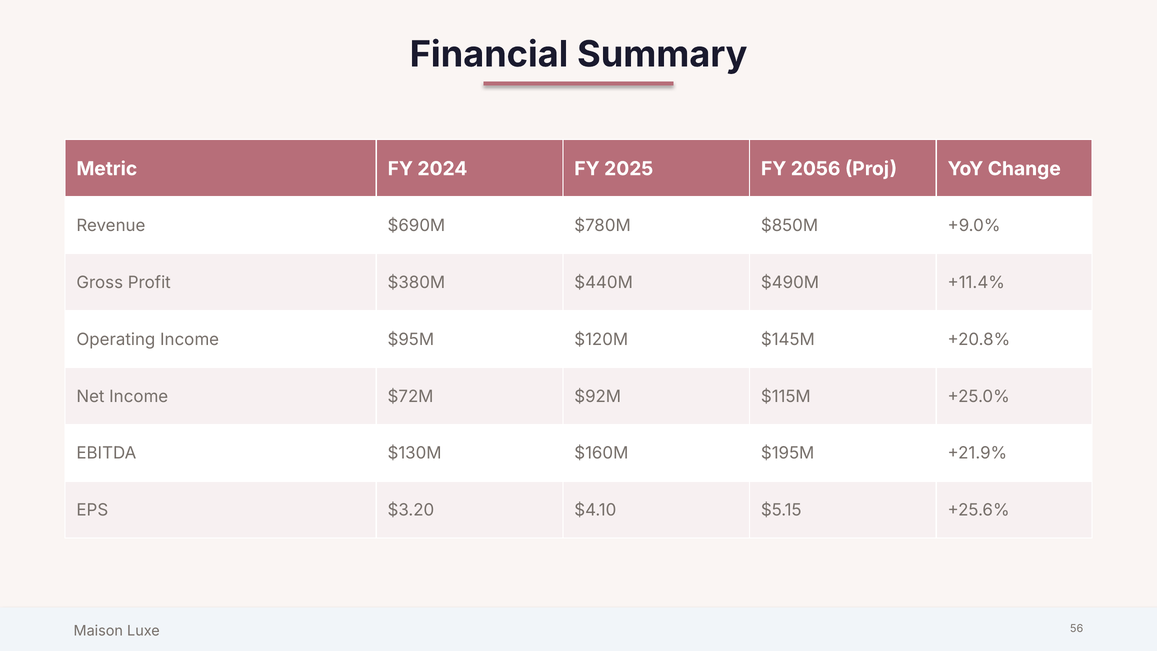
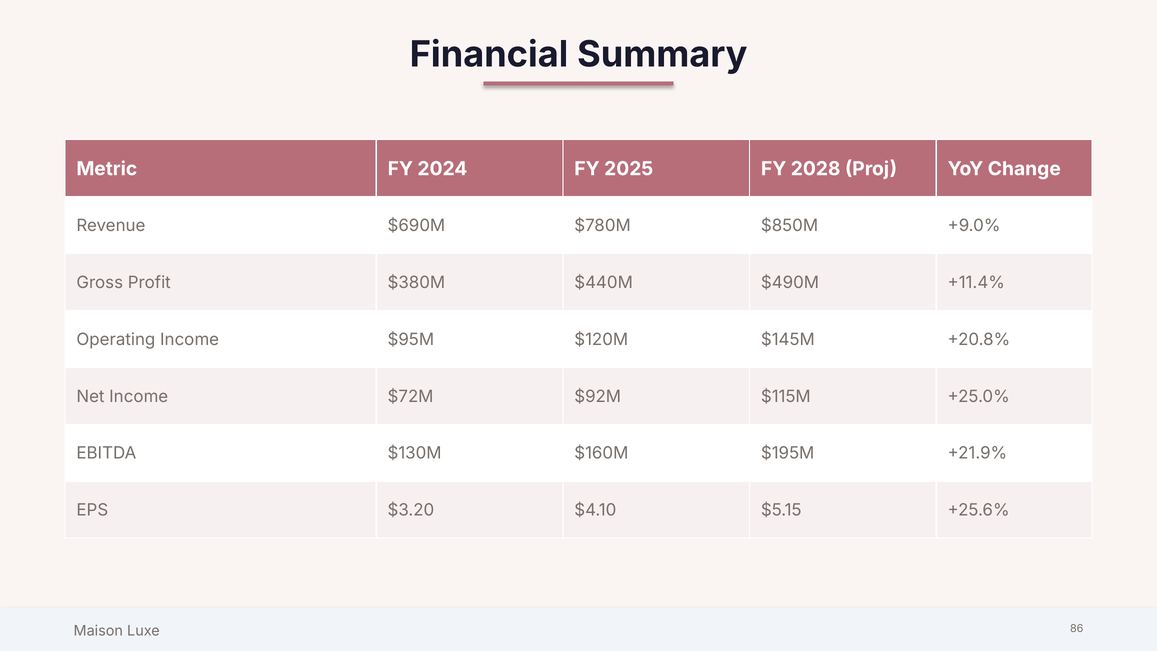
2056: 2056 -> 2028
56: 56 -> 86
